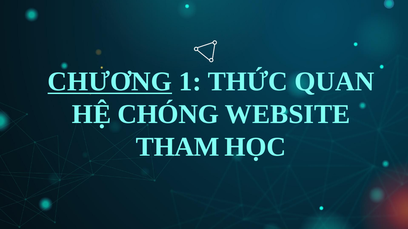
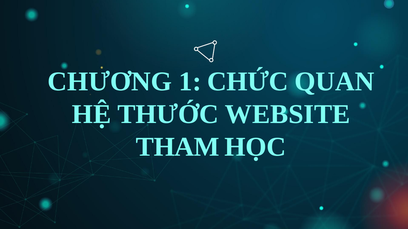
CHƯƠNG underline: present -> none
THỨC: THỨC -> CHỨC
CHÓNG: CHÓNG -> THƯỚC
